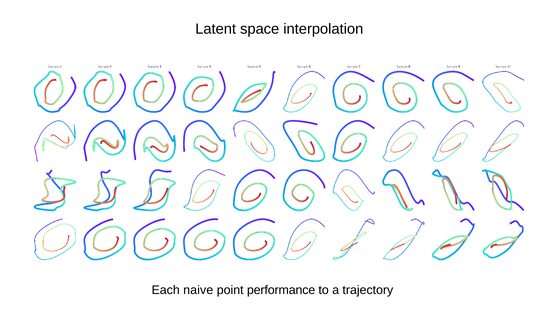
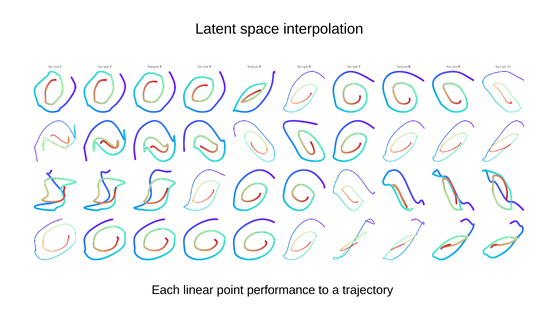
naive: naive -> linear
